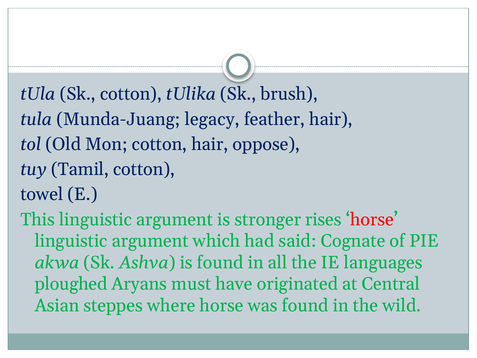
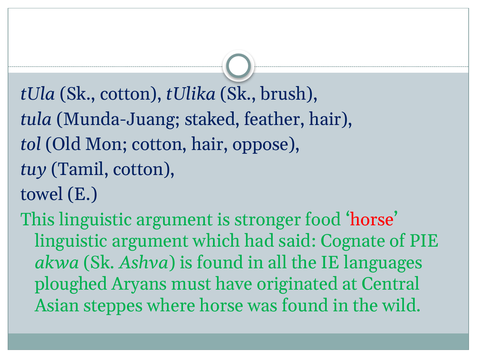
legacy: legacy -> staked
rises: rises -> food
